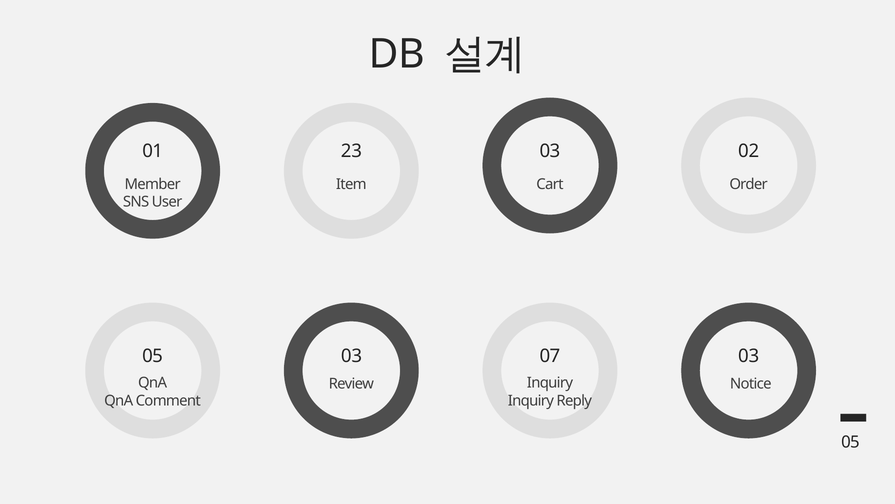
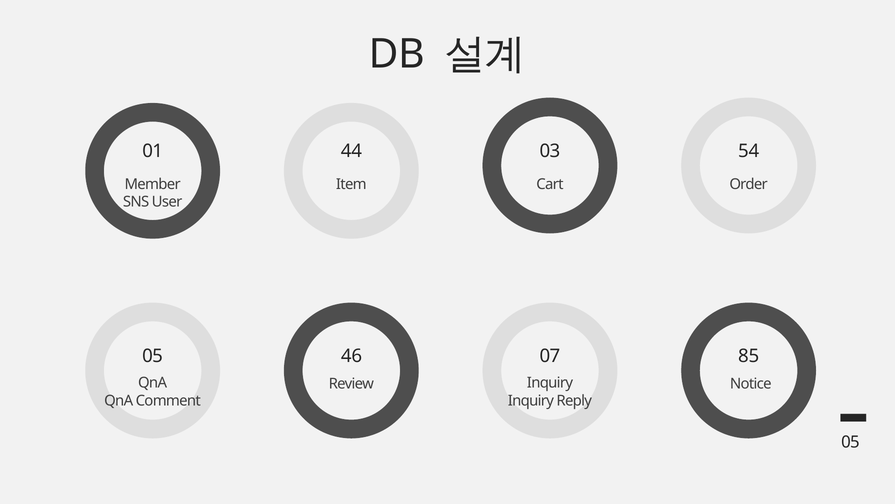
23: 23 -> 44
02: 02 -> 54
05 03: 03 -> 46
07 03: 03 -> 85
